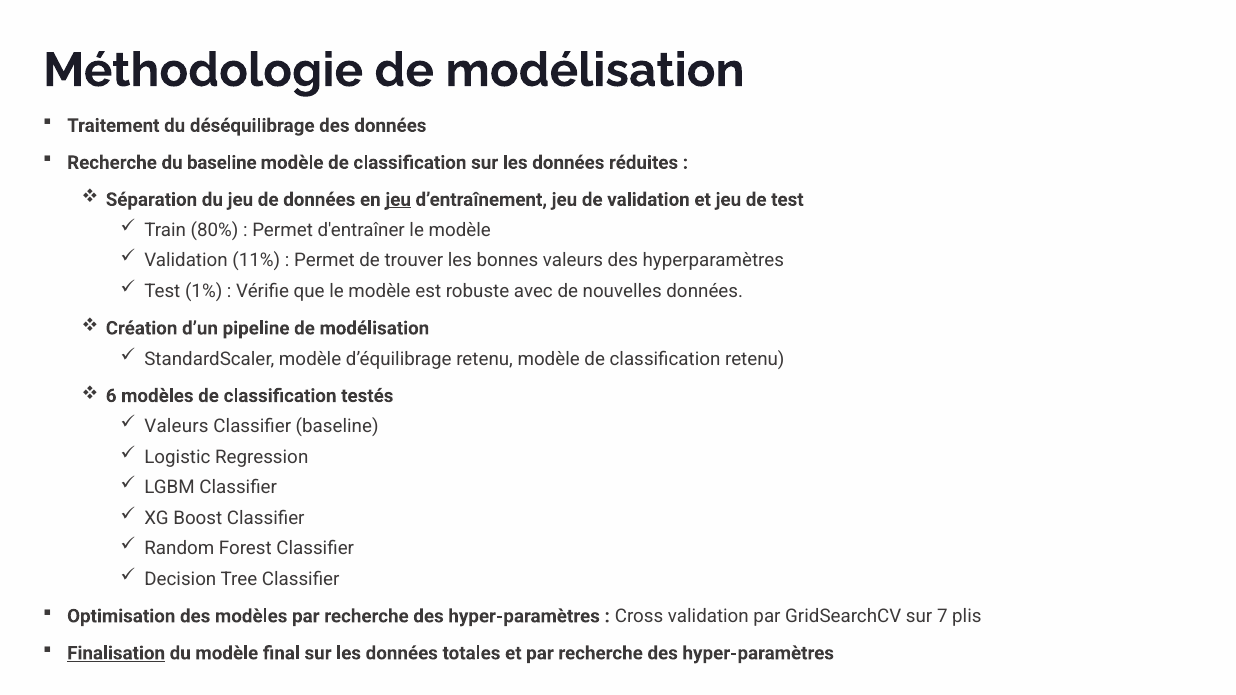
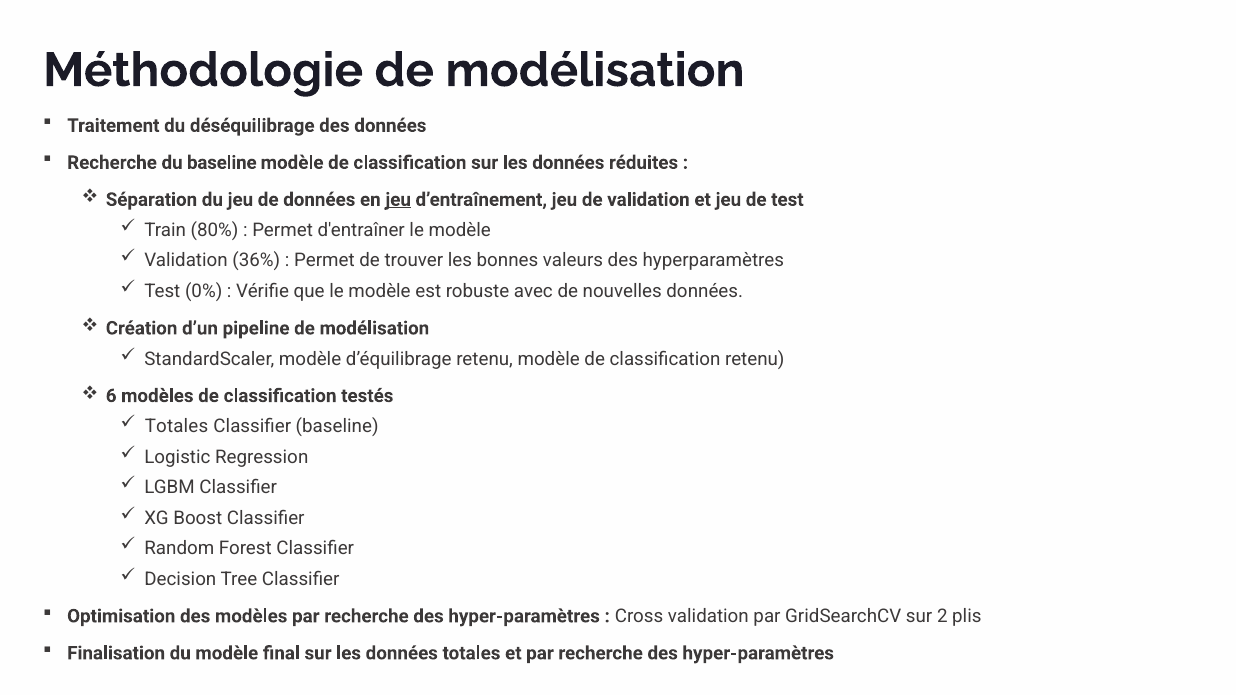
11%: 11% -> 36%
1%: 1% -> 0%
Valeurs at (177, 427): Valeurs -> Totales
7: 7 -> 2
Finalisation underline: present -> none
